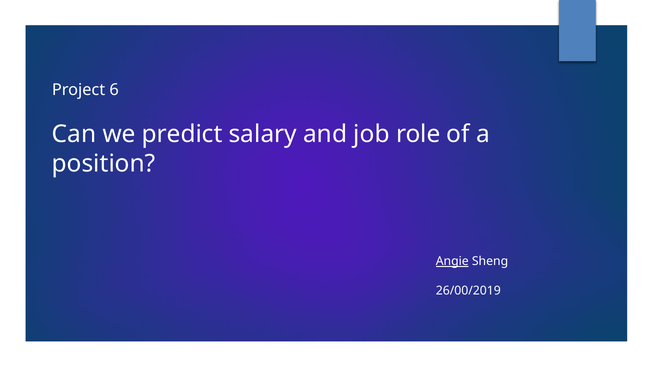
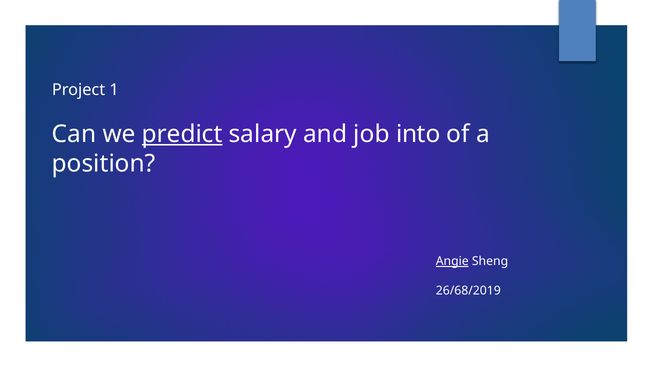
6: 6 -> 1
predict underline: none -> present
role: role -> into
26/00/2019: 26/00/2019 -> 26/68/2019
